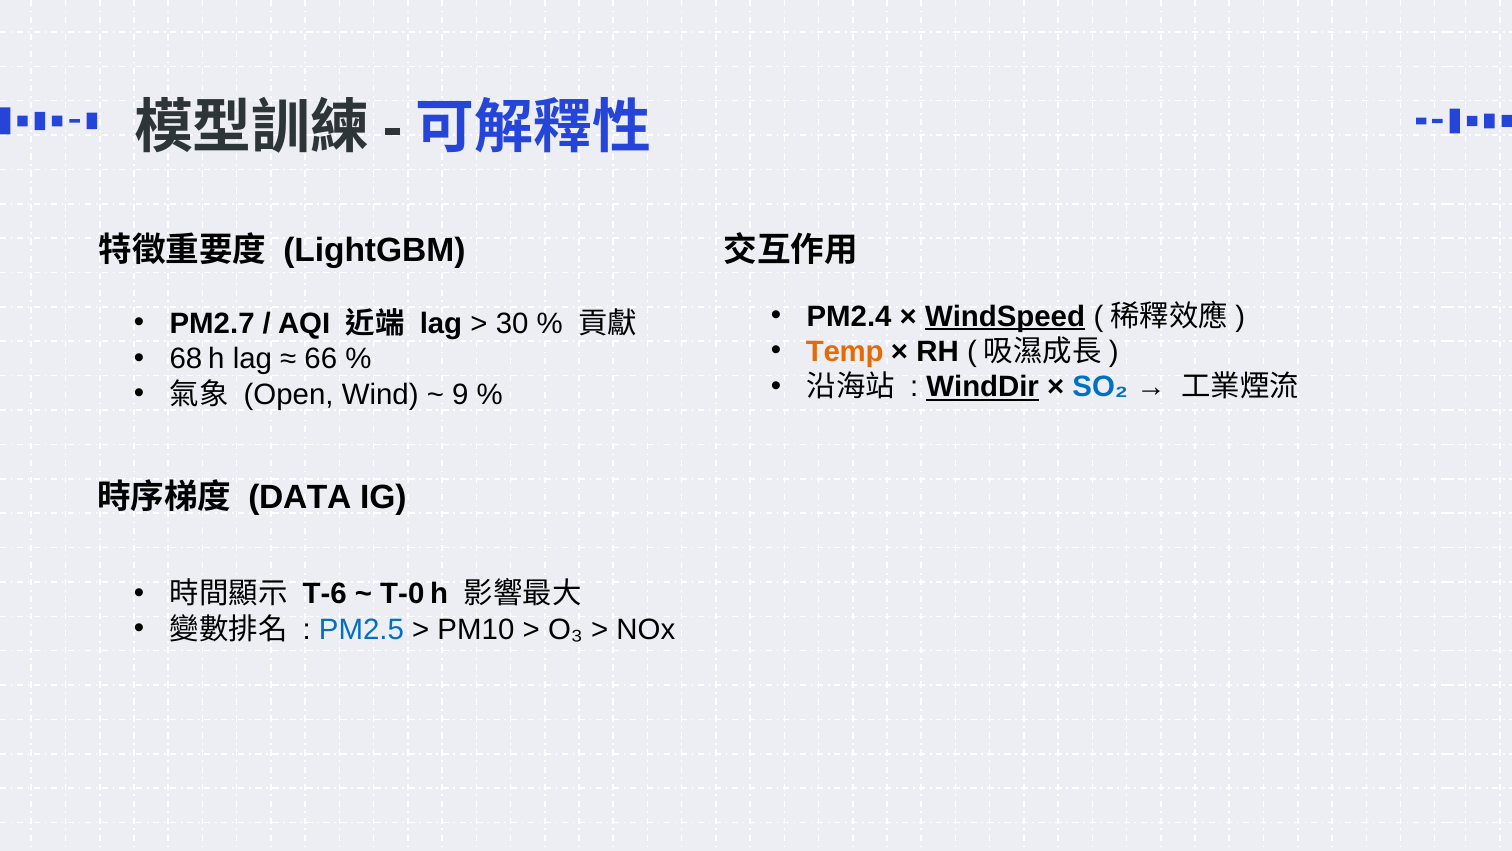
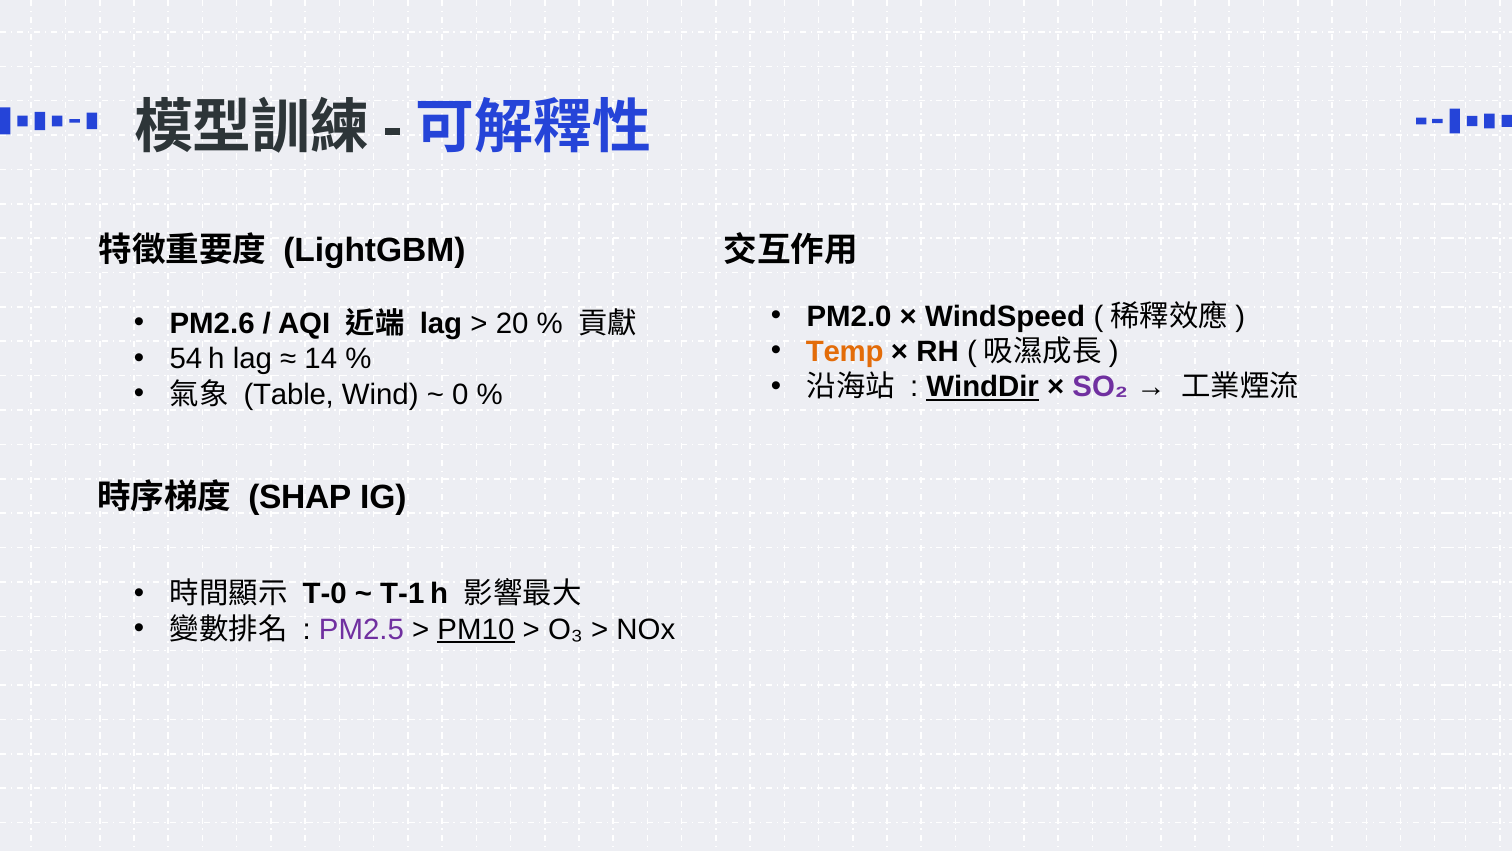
PM2.4: PM2.4 -> PM2.0
WindSpeed underline: present -> none
PM2.7: PM2.7 -> PM2.6
30: 30 -> 20
68: 68 -> 54
66: 66 -> 14
SO₂ colour: blue -> purple
Open: Open -> Table
9: 9 -> 0
DATA: DATA -> SHAP
T‑6: T‑6 -> T‑0
T‑0: T‑0 -> T‑1
PM2.5 colour: blue -> purple
PM10 underline: none -> present
